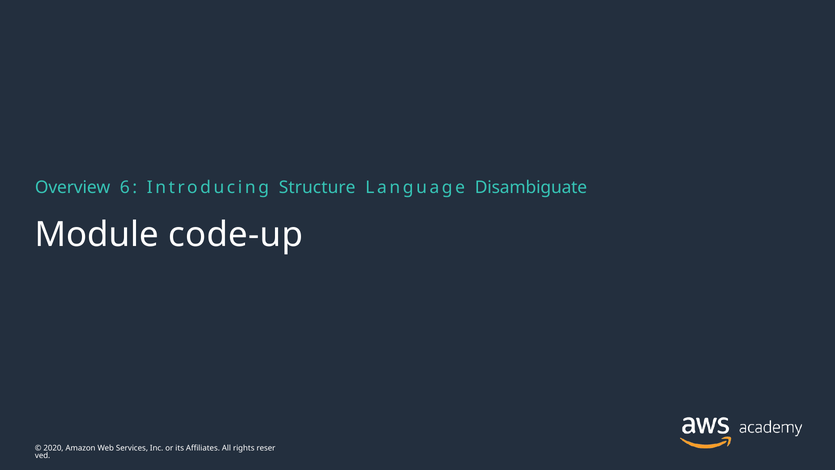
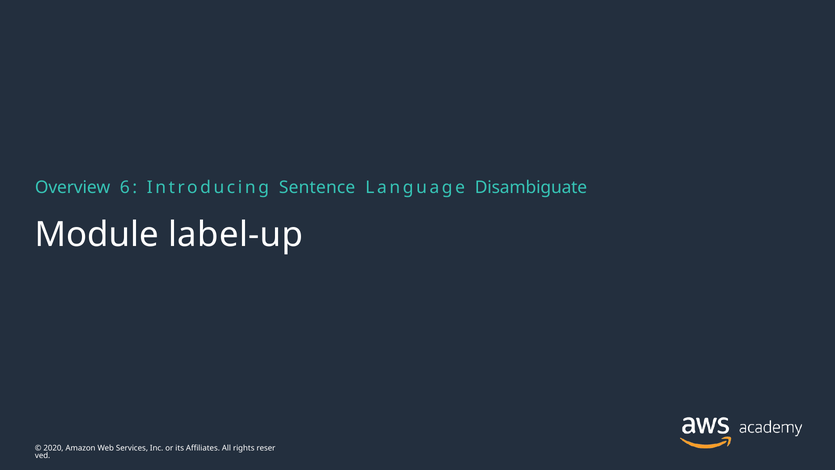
Structure: Structure -> Sentence
code-up: code-up -> label-up
